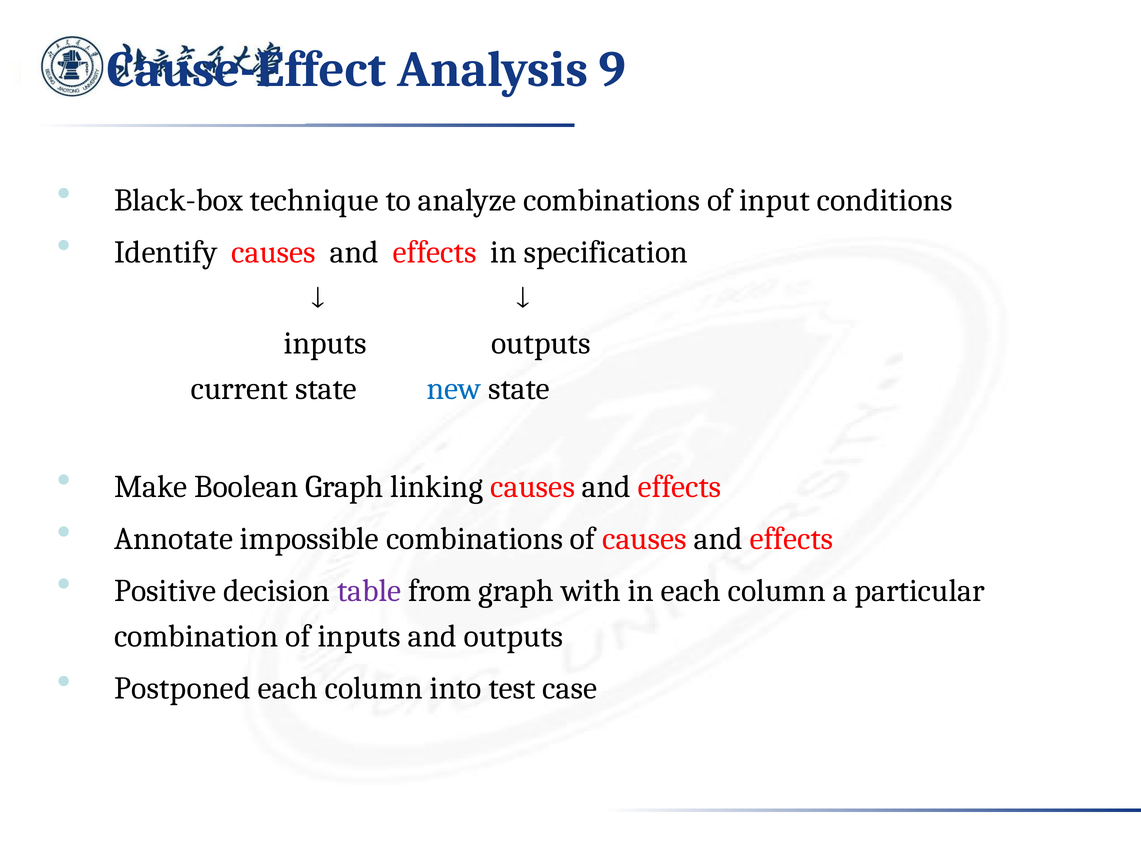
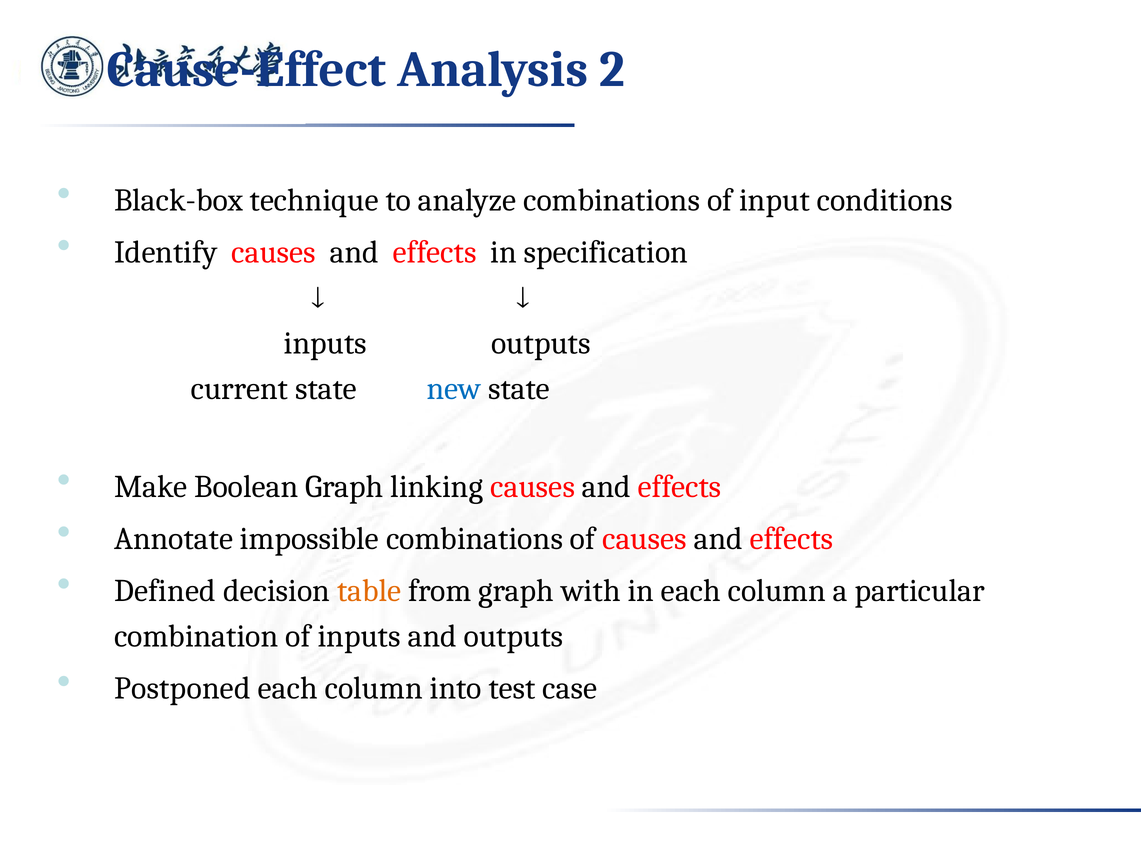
9: 9 -> 2
Positive: Positive -> Defined
table colour: purple -> orange
